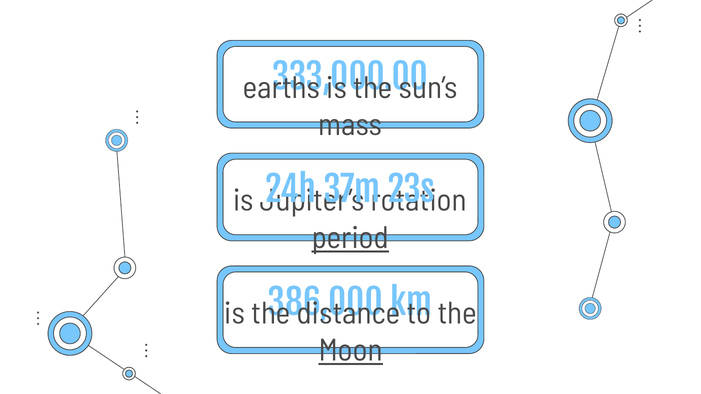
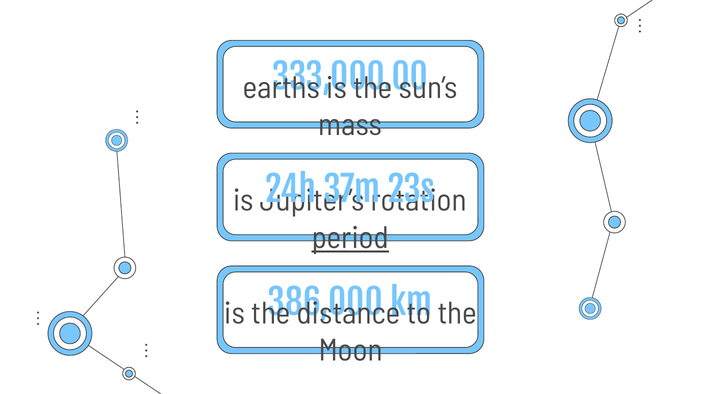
Moon underline: present -> none
